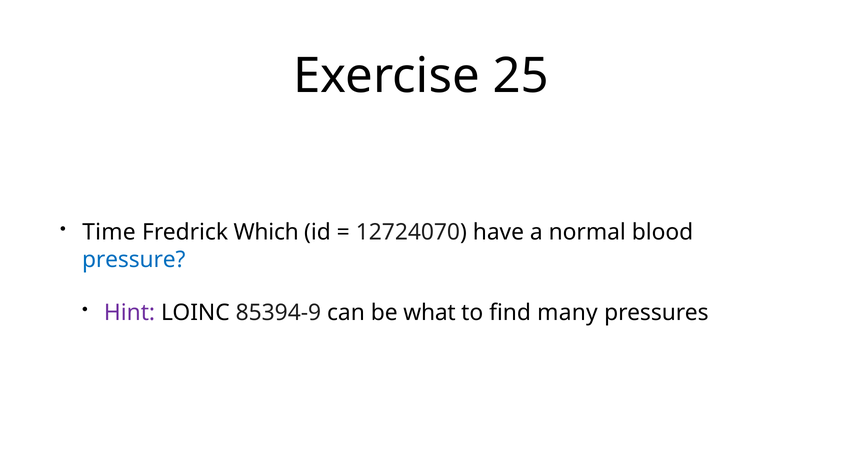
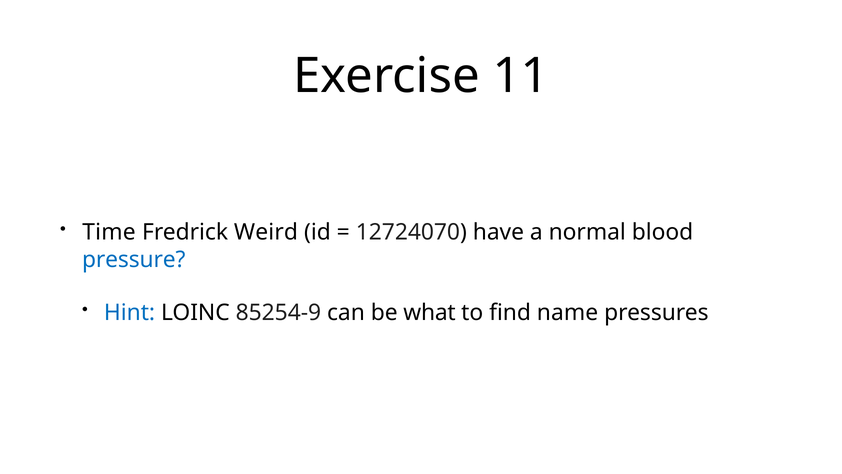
25: 25 -> 11
Which: Which -> Weird
Hint colour: purple -> blue
85394-9: 85394-9 -> 85254-9
many: many -> name
